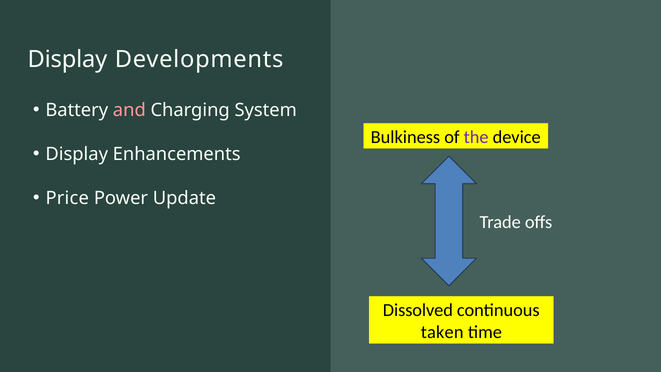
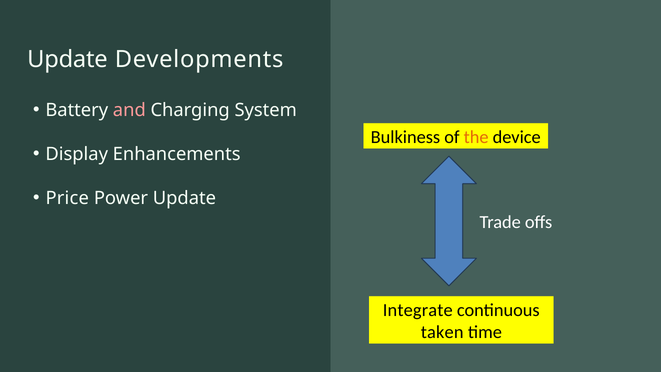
Display at (67, 59): Display -> Update
the colour: purple -> orange
Dissolved: Dissolved -> Integrate
